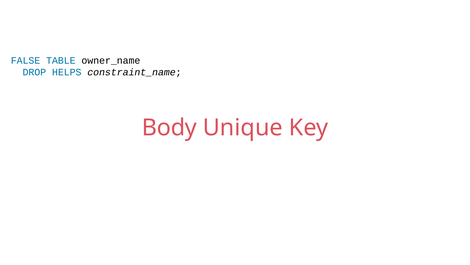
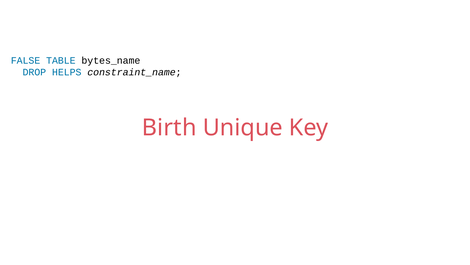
owner_name: owner_name -> bytes_name
Body: Body -> Birth
